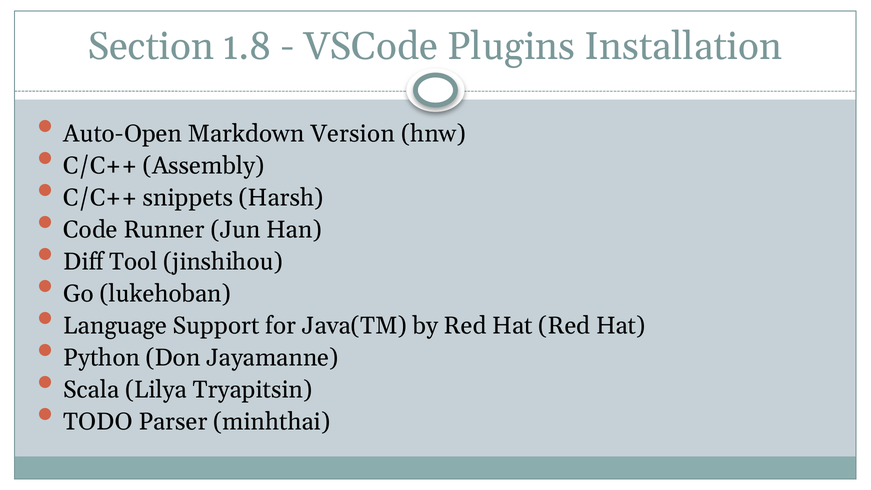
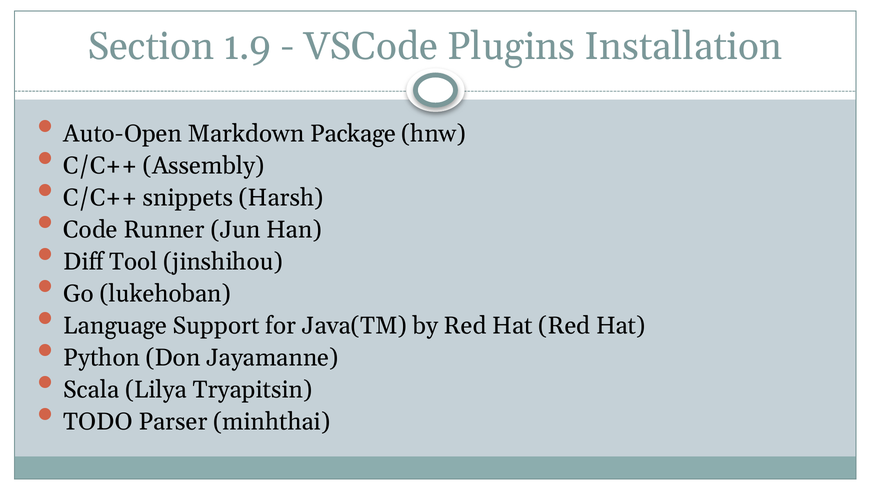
1.8: 1.8 -> 1.9
Version: Version -> Package
